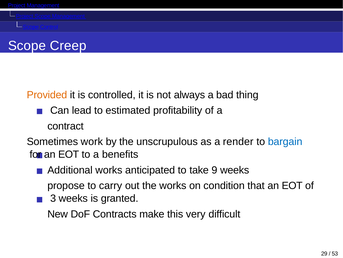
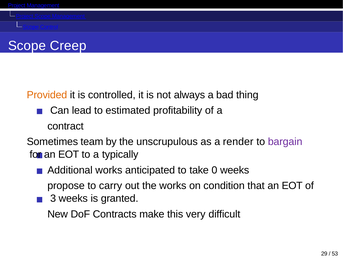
work: work -> team
bargain colour: blue -> purple
benefits: benefits -> typically
9: 9 -> 0
